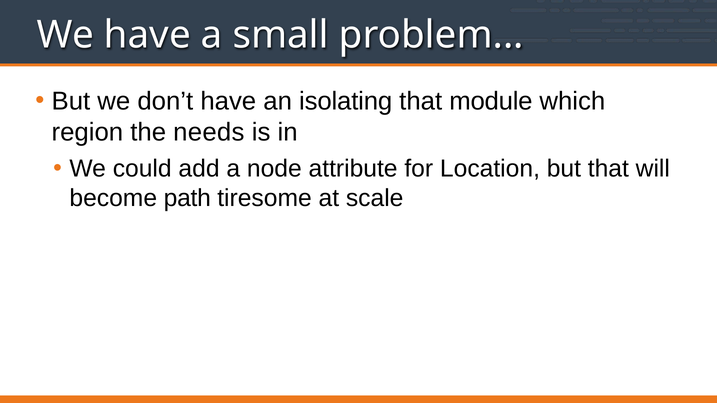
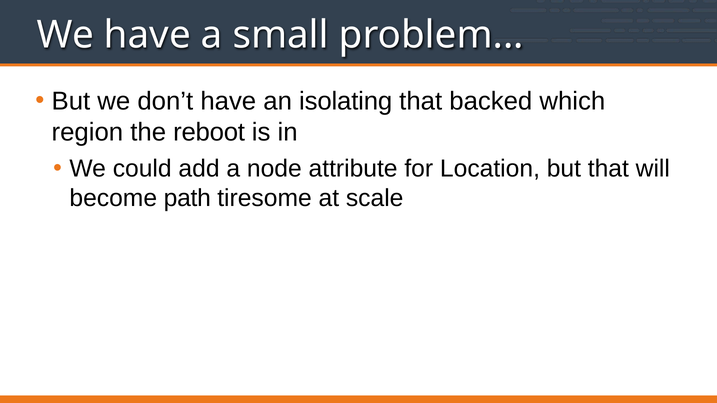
module: module -> backed
needs: needs -> reboot
